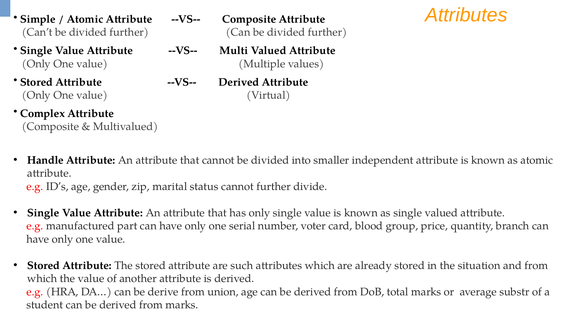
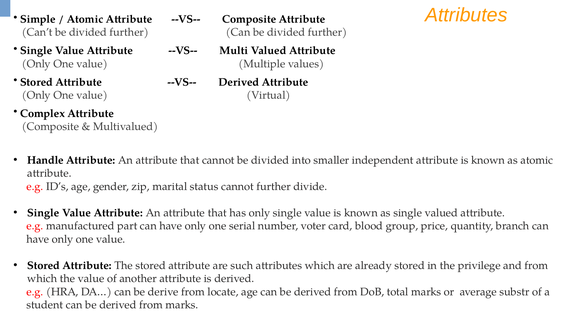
situation: situation -> privilege
union: union -> locate
